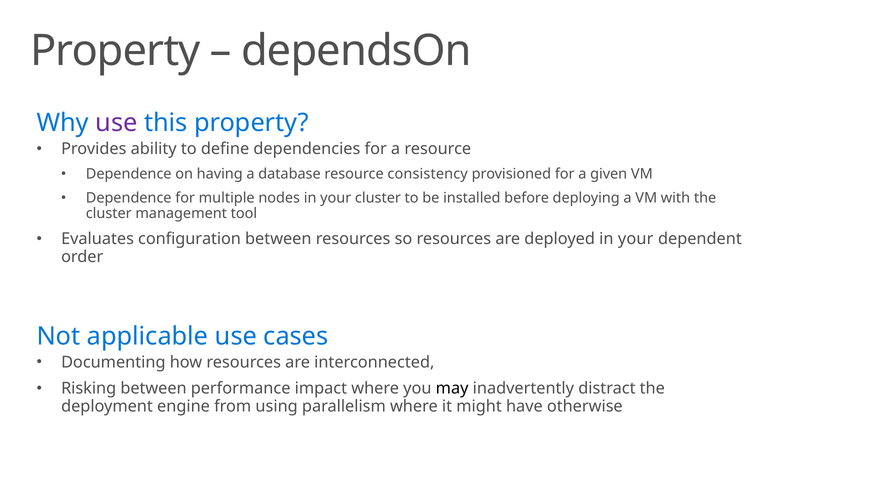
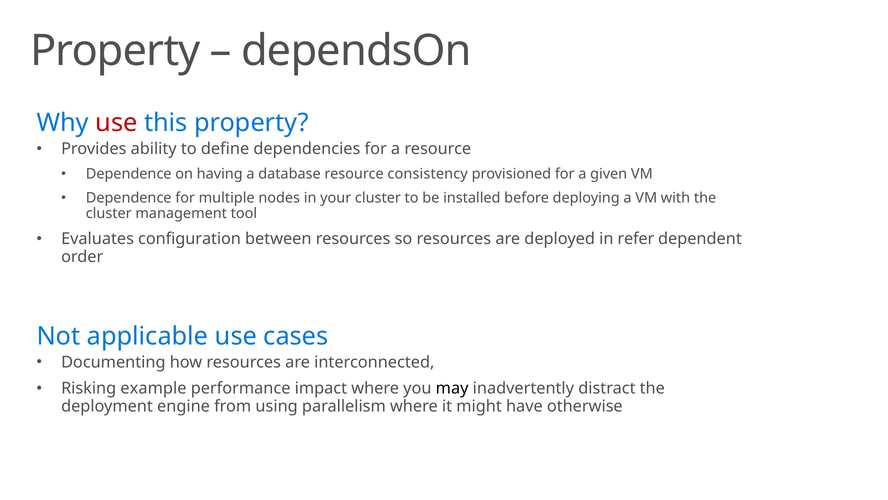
use at (116, 123) colour: purple -> red
deployed in your: your -> refer
Risking between: between -> example
